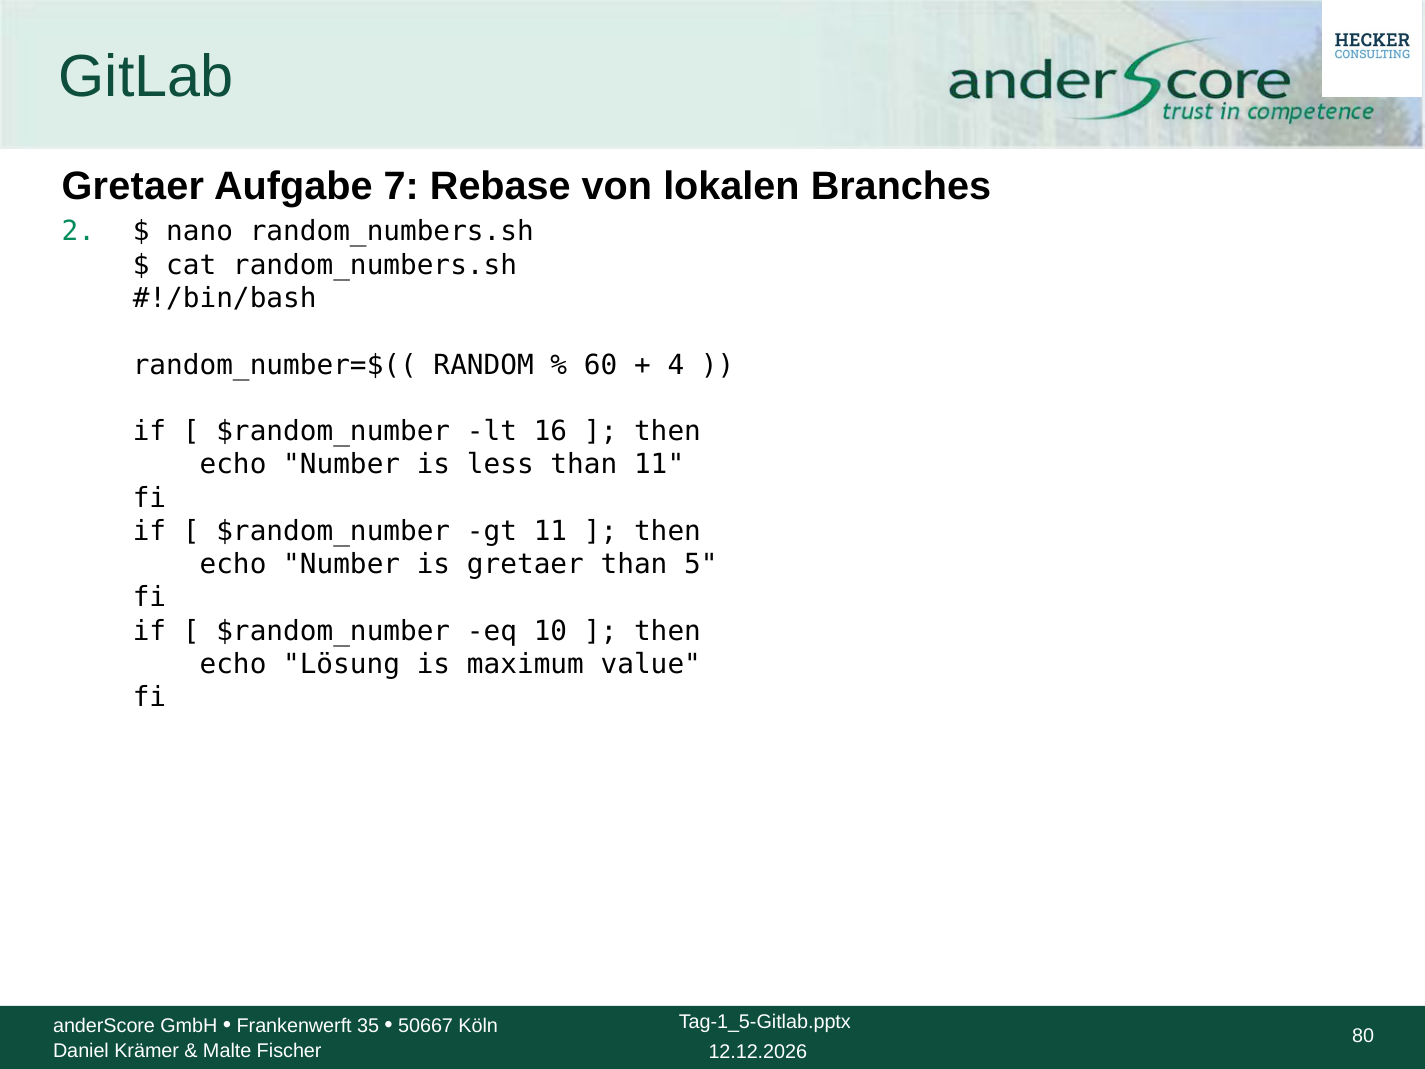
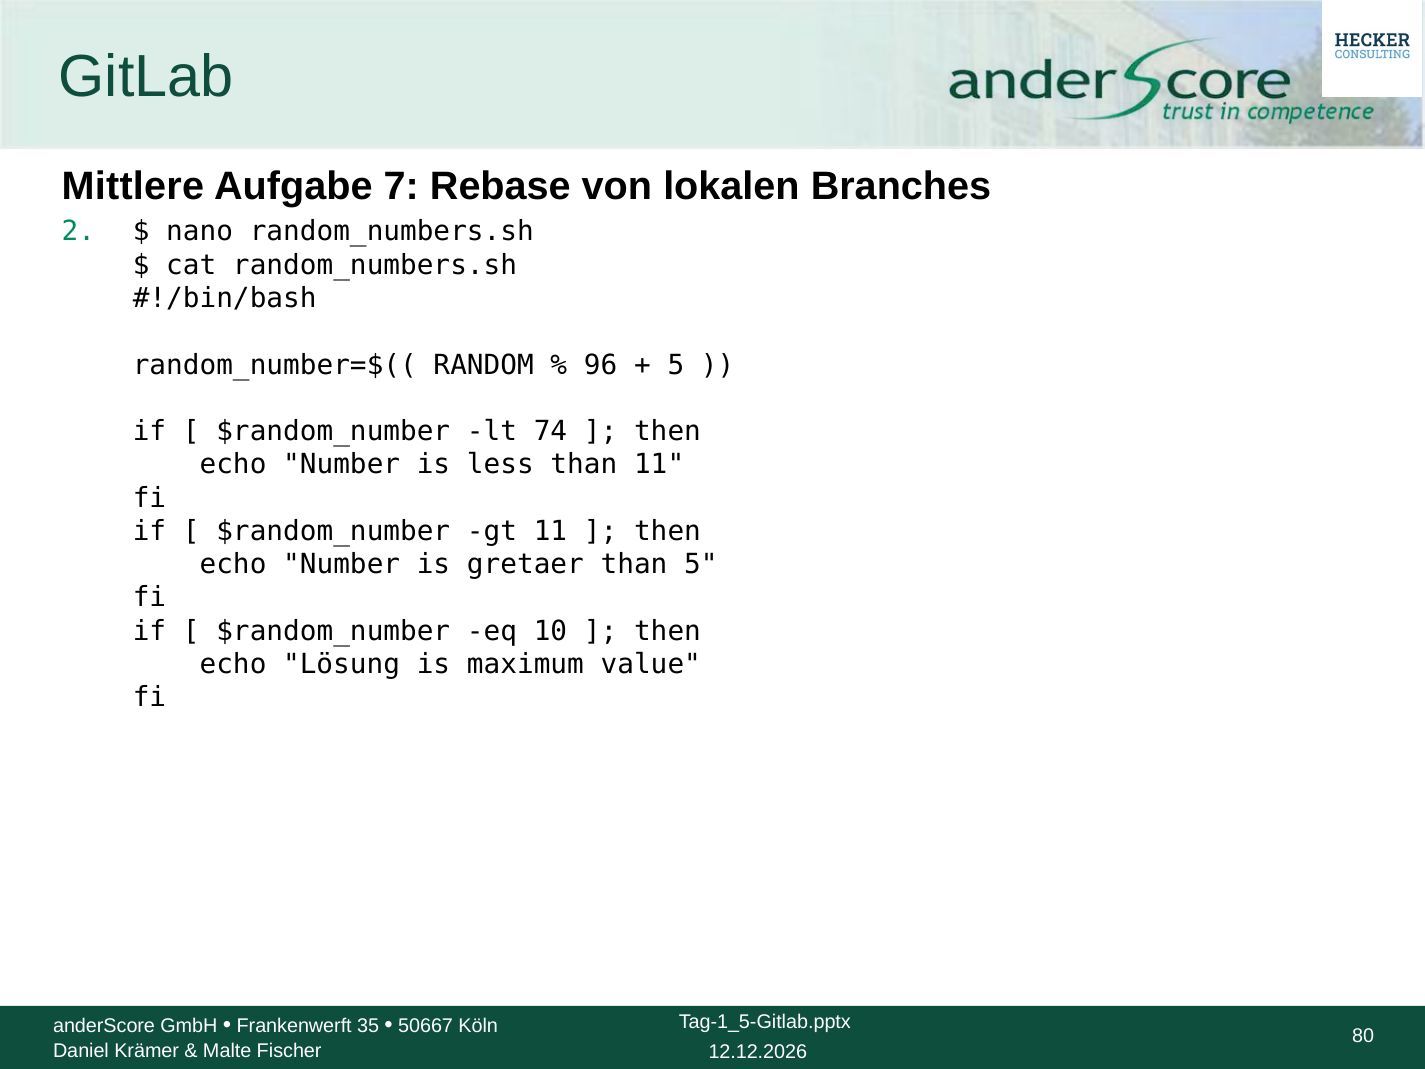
Gretaer at (133, 187): Gretaer -> Mittlere
60: 60 -> 96
4 at (676, 365): 4 -> 5
16: 16 -> 74
